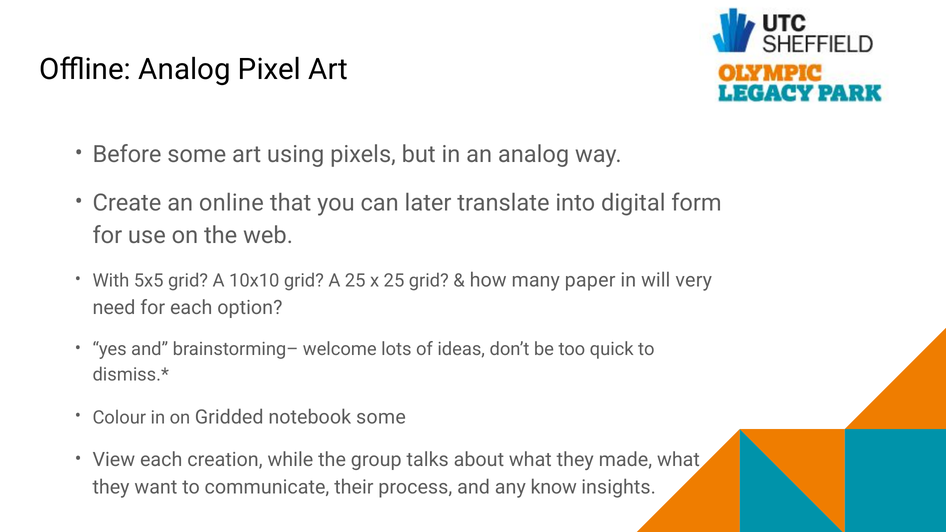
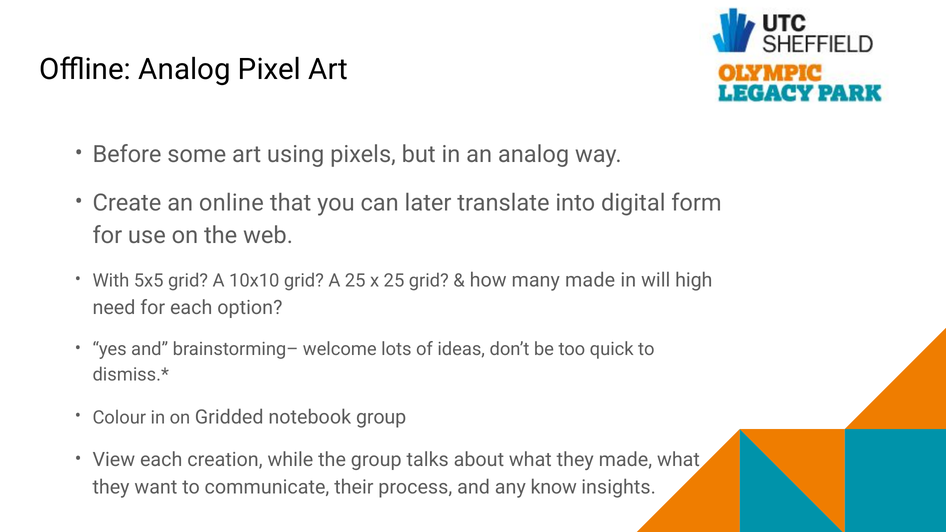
many paper: paper -> made
very: very -> high
notebook some: some -> group
